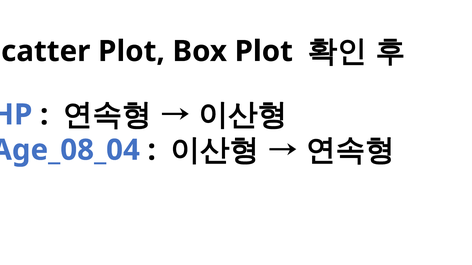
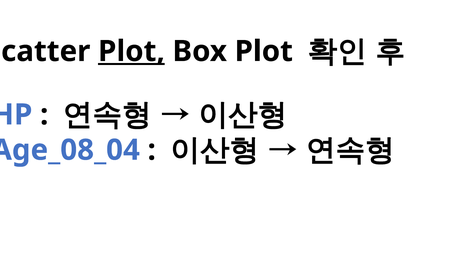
Plot at (131, 51) underline: none -> present
